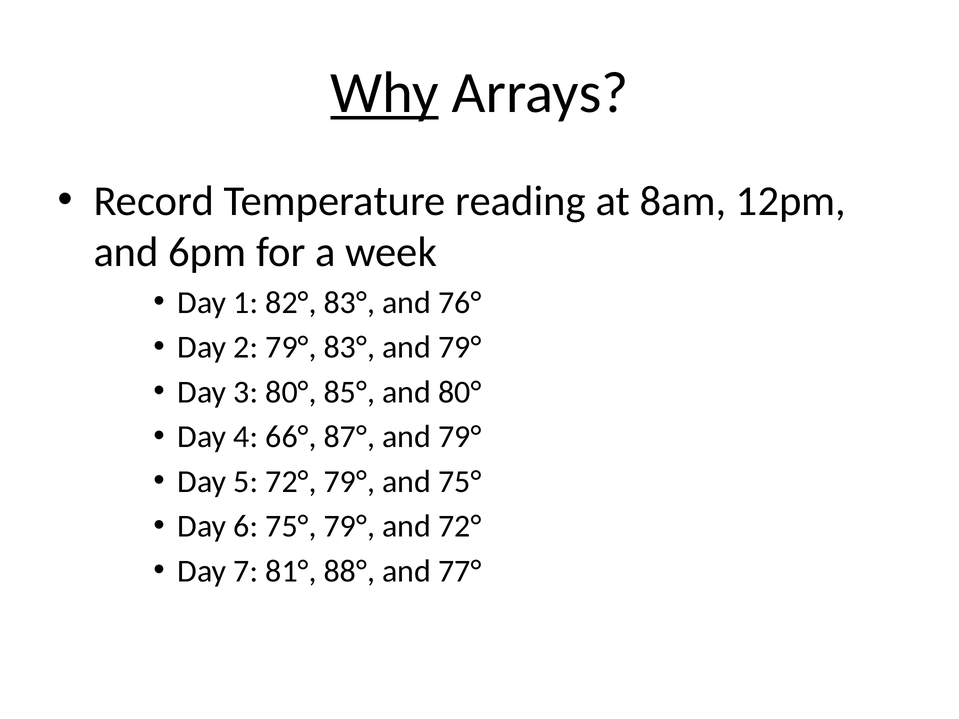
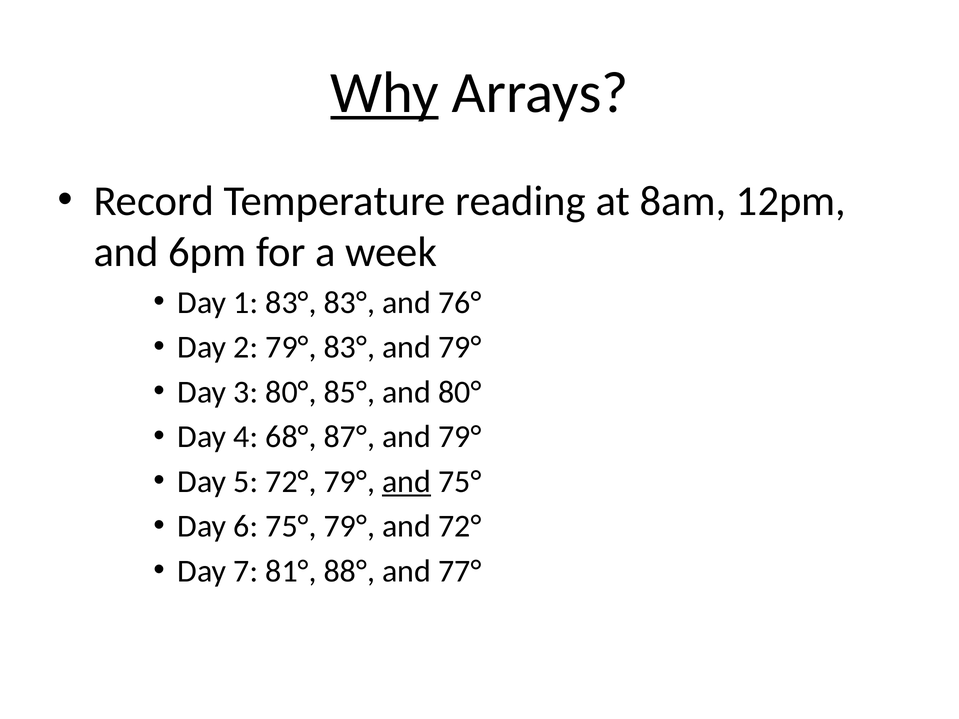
1 82°: 82° -> 83°
66°: 66° -> 68°
and at (407, 482) underline: none -> present
